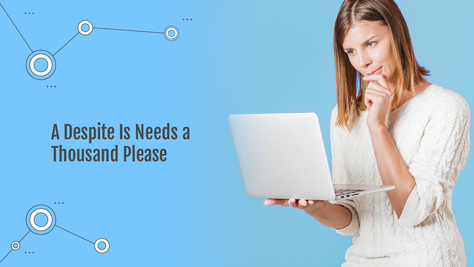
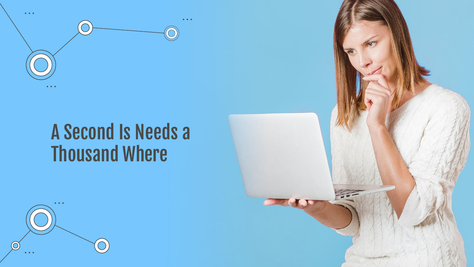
Despite: Despite -> Second
Please: Please -> Where
